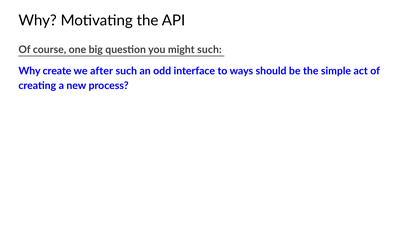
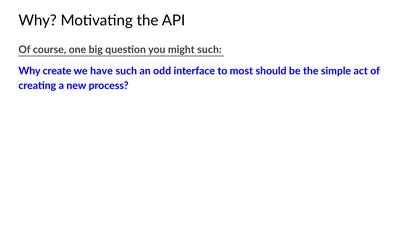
after: after -> have
ways: ways -> most
